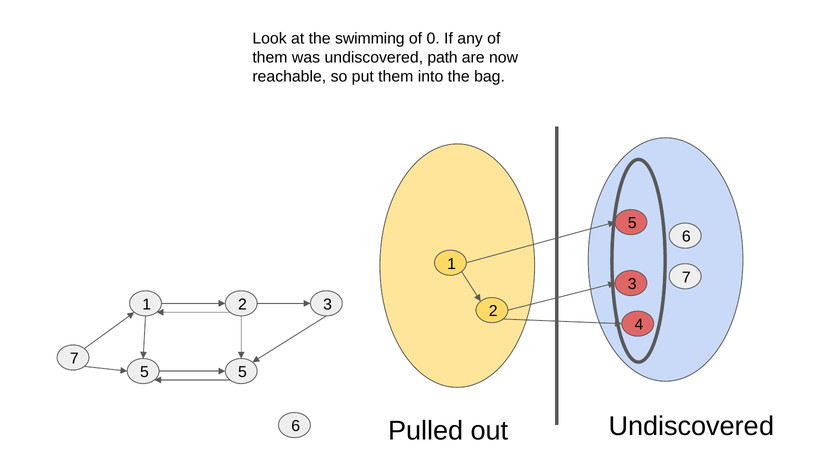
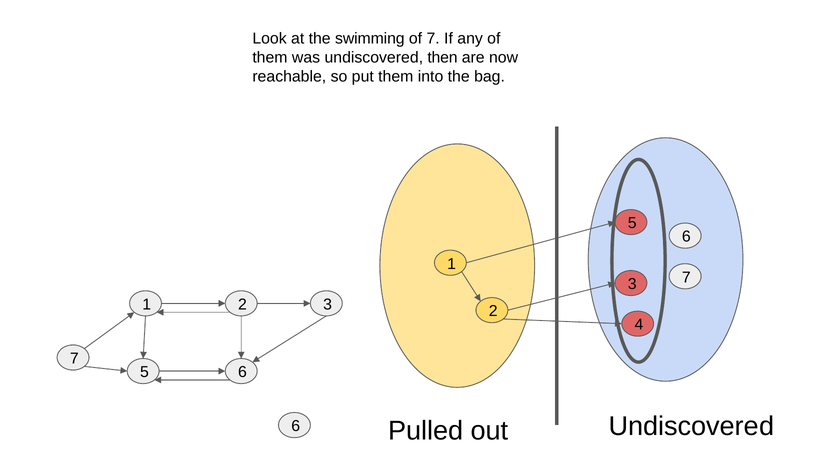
of 0: 0 -> 7
path: path -> then
5 5: 5 -> 6
